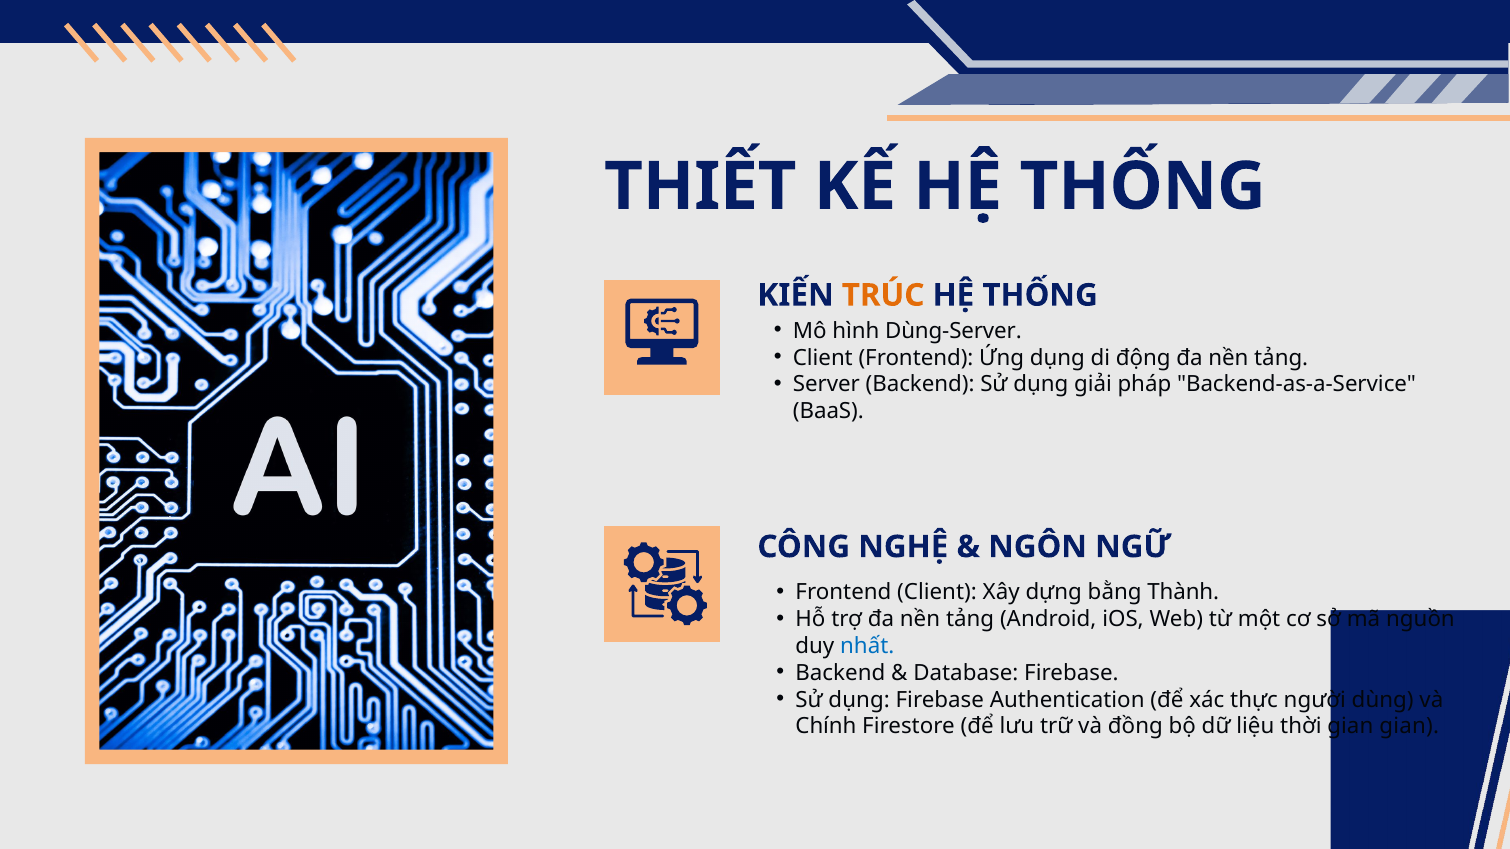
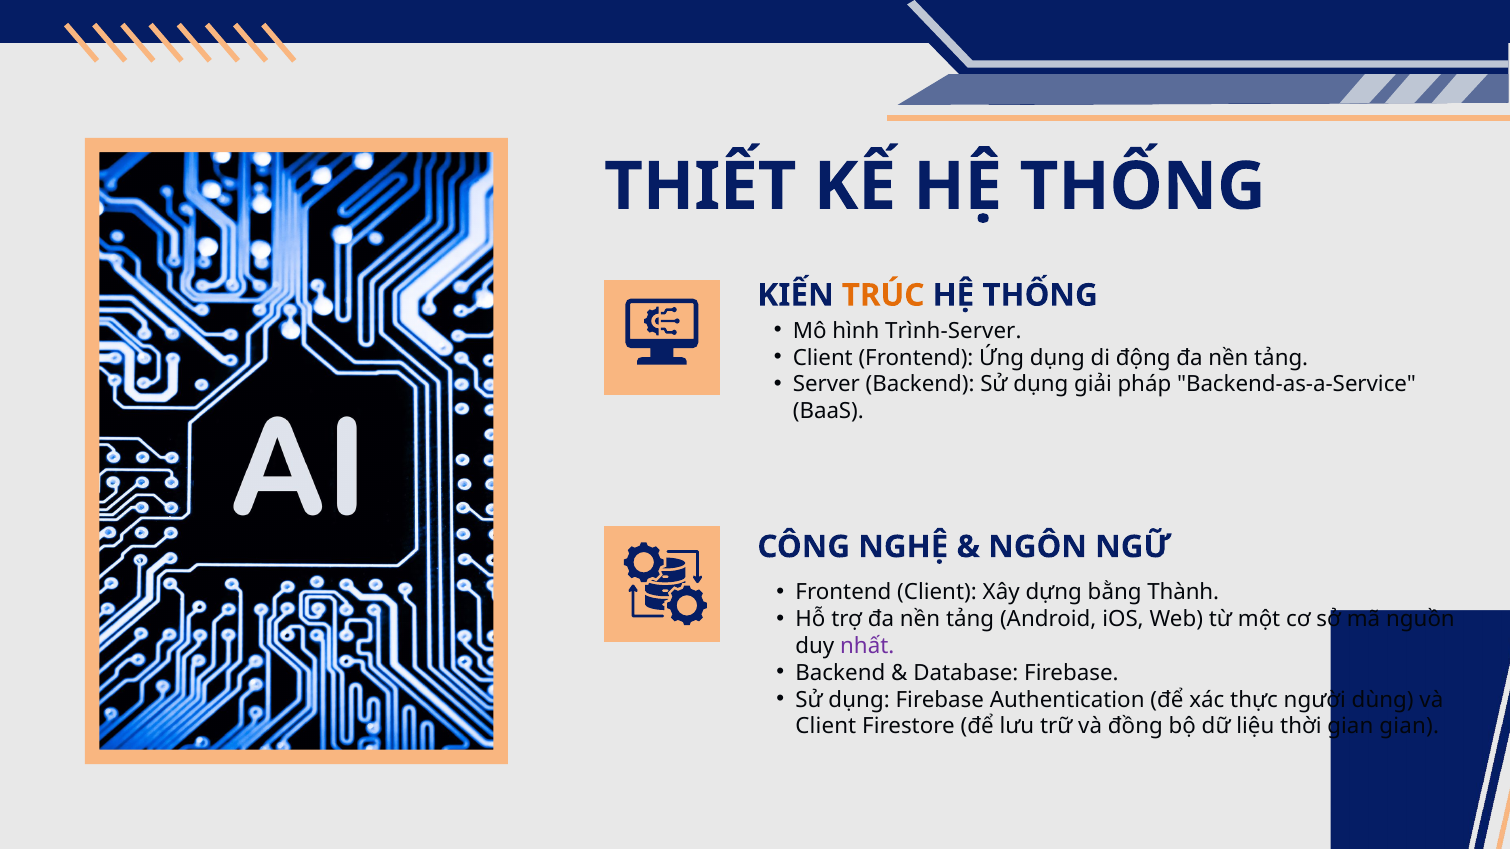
Dùng-Server: Dùng-Server -> Trình-Server
nhất colour: blue -> purple
Chính at (826, 727): Chính -> Client
